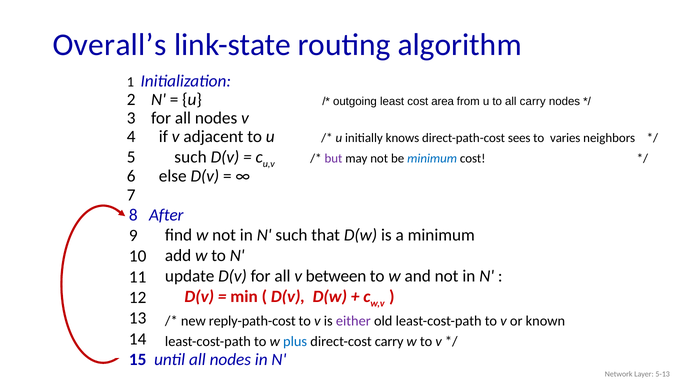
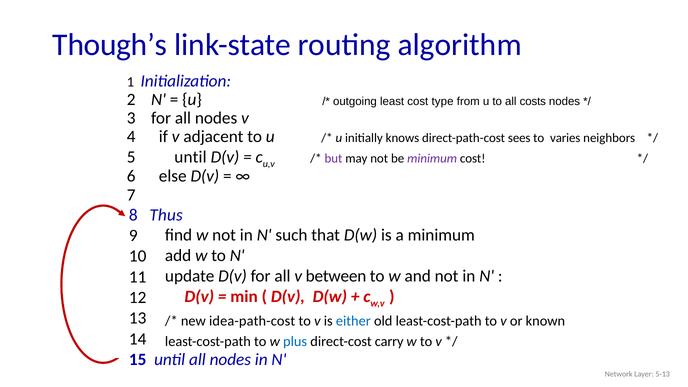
Overall’s: Overall’s -> Though’s
area: area -> type
all carry: carry -> costs
5 such: such -> until
minimum at (432, 159) colour: blue -> purple
After: After -> Thus
reply-path-cost: reply-path-cost -> idea-path-cost
either colour: purple -> blue
